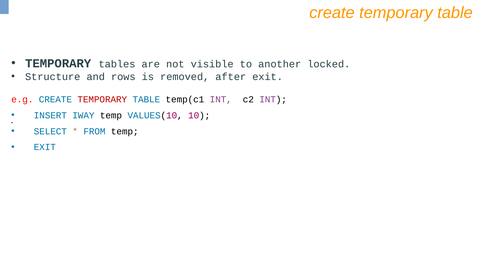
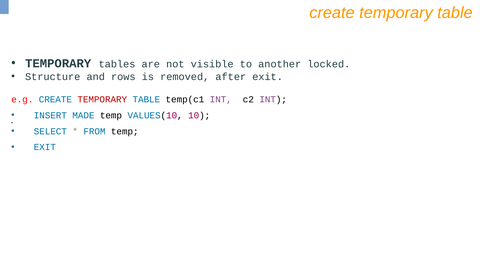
IWAY: IWAY -> MADE
